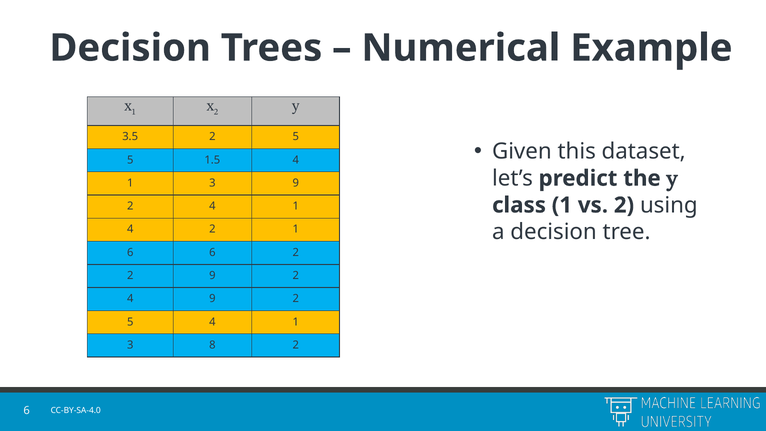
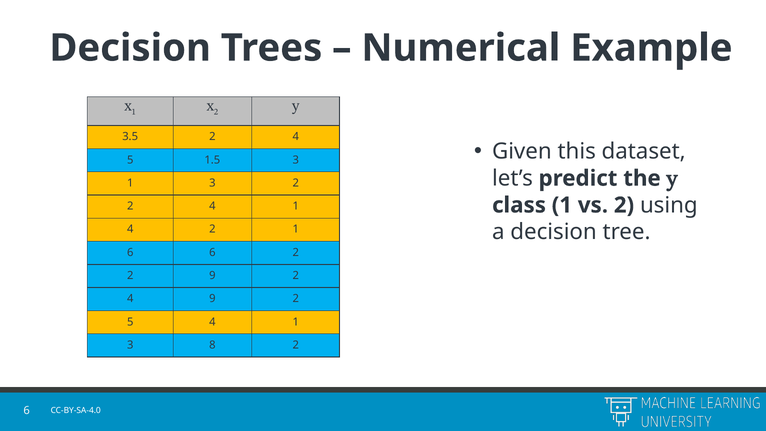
3.5 2 5: 5 -> 4
1.5 4: 4 -> 3
3 9: 9 -> 2
